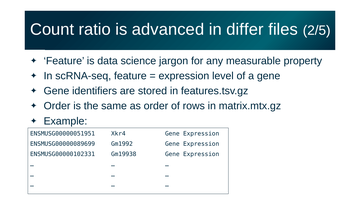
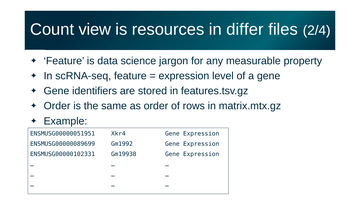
ratio: ratio -> view
advanced: advanced -> resources
2/5: 2/5 -> 2/4
